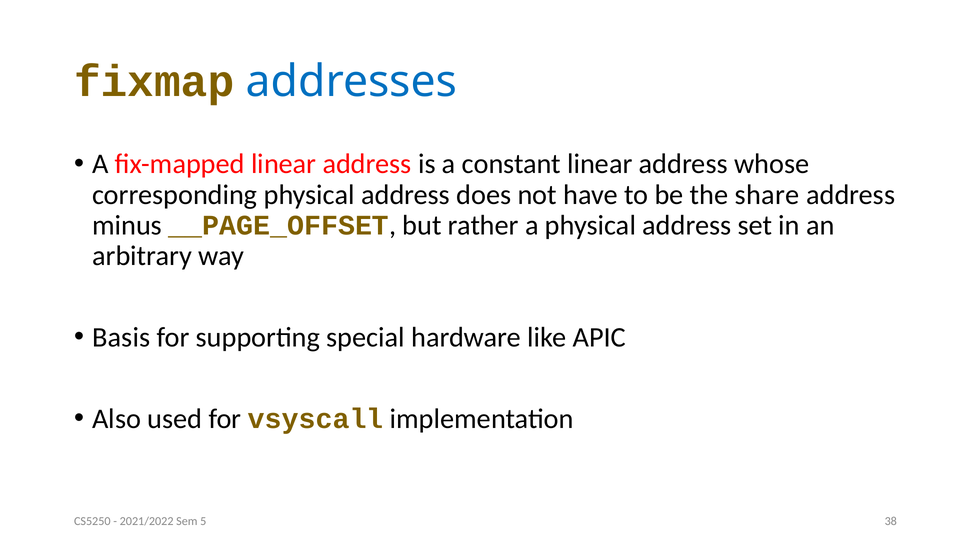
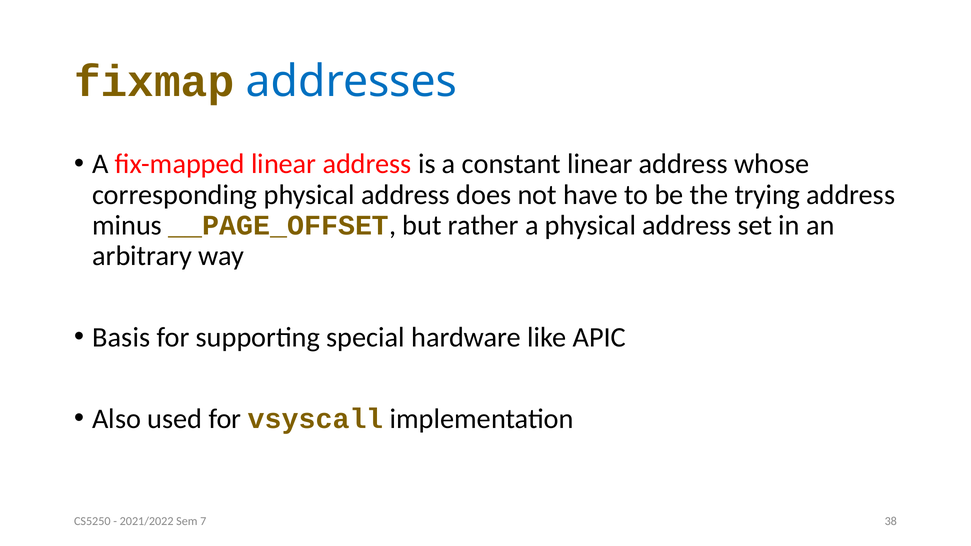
share: share -> trying
5: 5 -> 7
